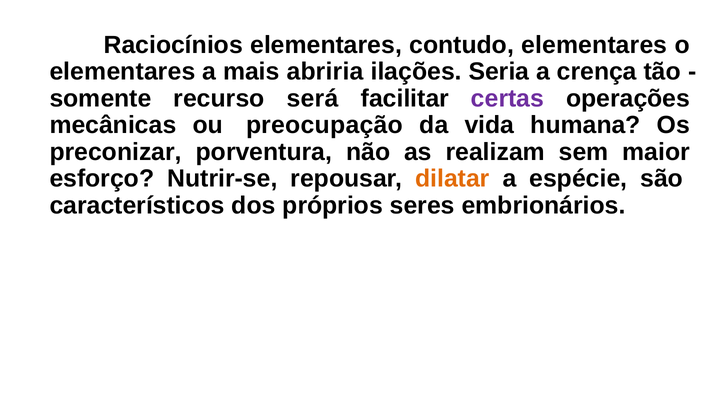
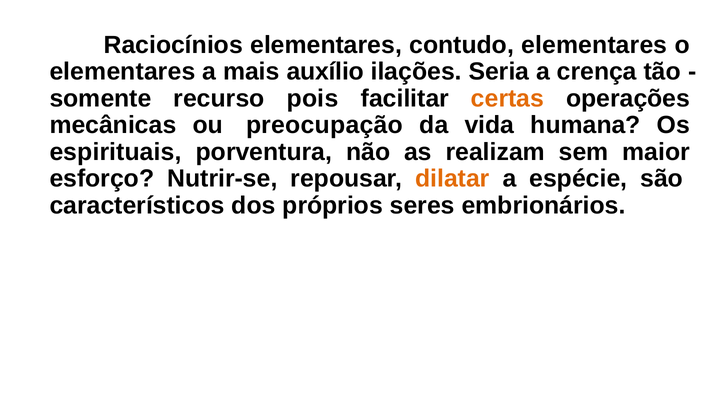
abriria: abriria -> auxílio
será: será -> pois
certas colour: purple -> orange
preconizar: preconizar -> espirituais
